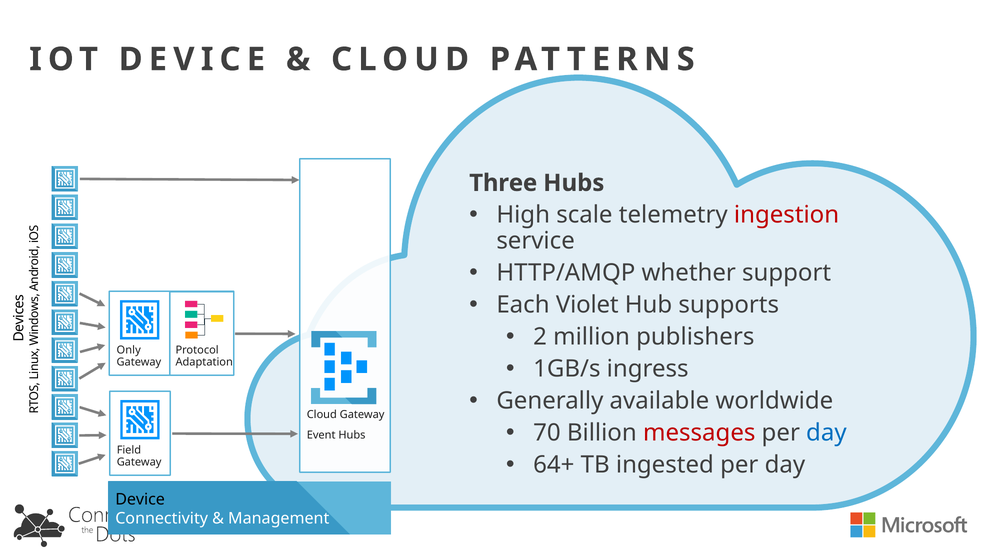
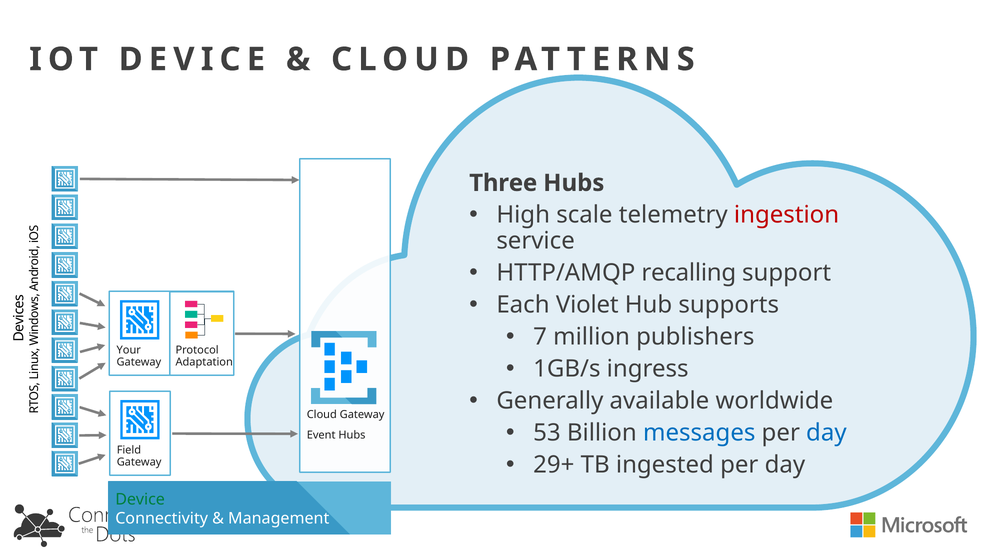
whether: whether -> recalling
2: 2 -> 7
Only: Only -> Your
70: 70 -> 53
messages colour: red -> blue
64+: 64+ -> 29+
Device at (140, 500) colour: black -> green
